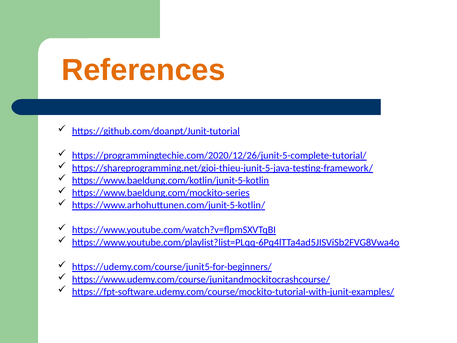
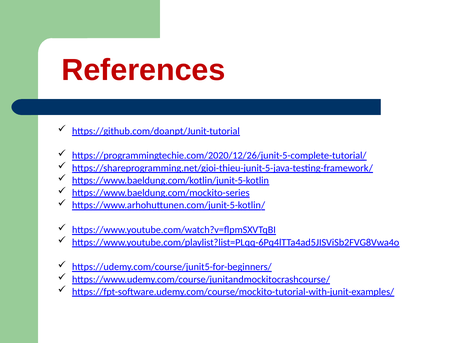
References colour: orange -> red
